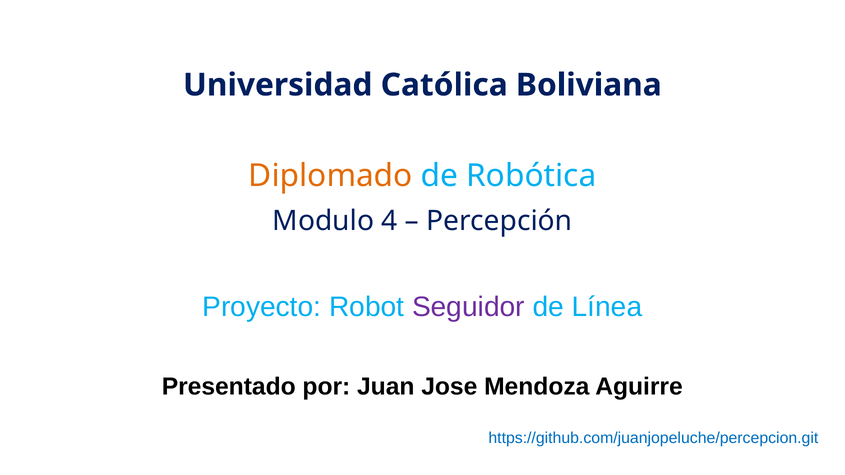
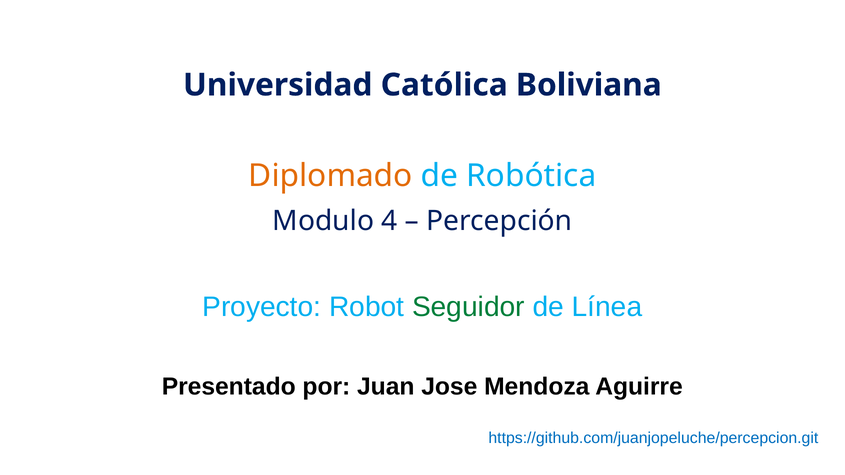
Seguidor colour: purple -> green
